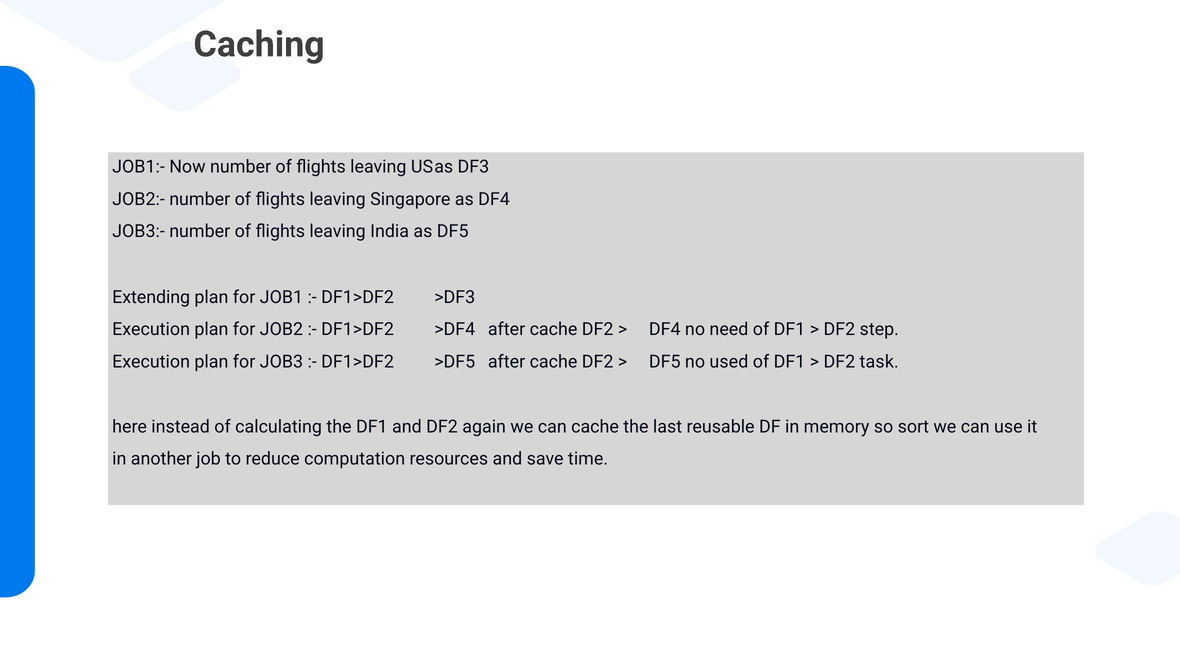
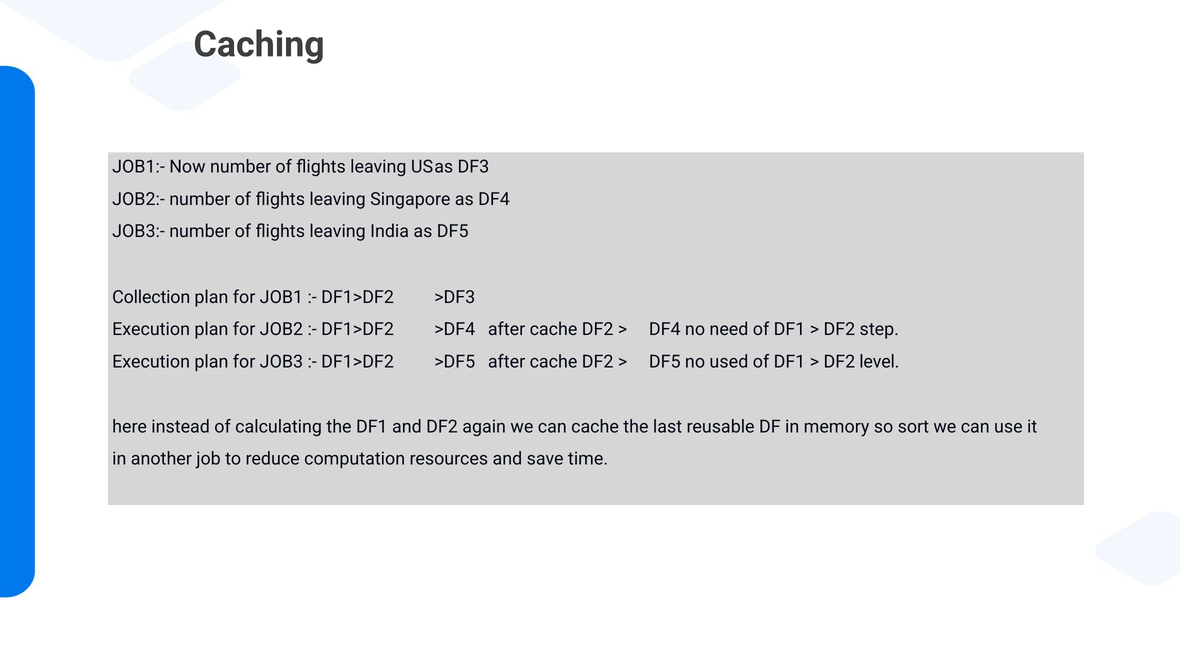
Extending: Extending -> Collection
task: task -> level
